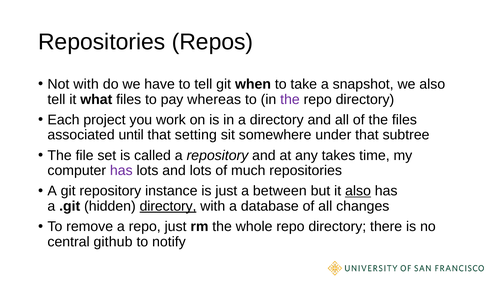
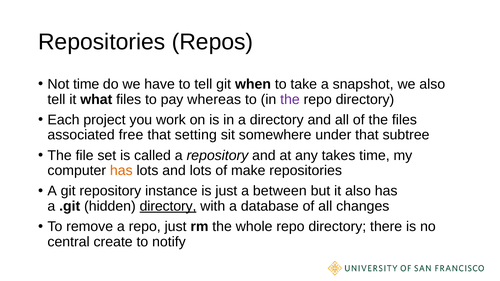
Not with: with -> time
until: until -> free
has at (121, 171) colour: purple -> orange
much: much -> make
also at (358, 191) underline: present -> none
github: github -> create
